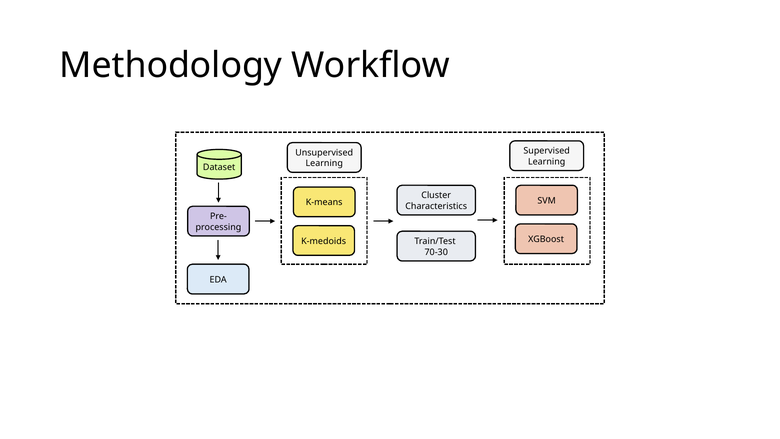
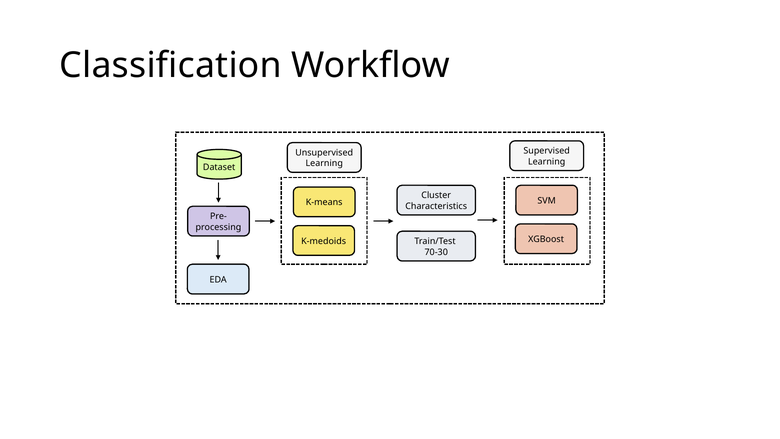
Methodology: Methodology -> Classification
